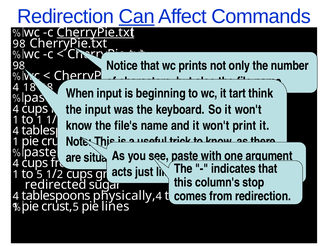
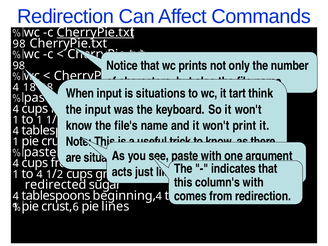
Can underline: present -> none
beginning at (161, 93): beginning -> situations
to 5: 5 -> 4
stop at (253, 182): stop -> with
physically: physically -> beginning
crust 5: 5 -> 6
